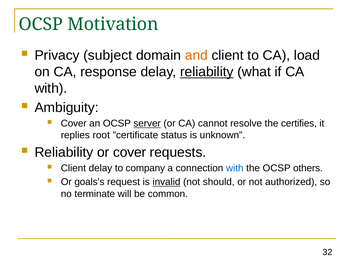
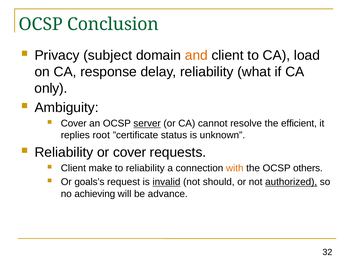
Motivation: Motivation -> Conclusion
reliability at (207, 72) underline: present -> none
with at (51, 89): with -> only
certifies: certifies -> efficient
Client delay: delay -> make
to company: company -> reliability
with at (235, 169) colour: blue -> orange
authorized underline: none -> present
terminate: terminate -> achieving
common: common -> advance
